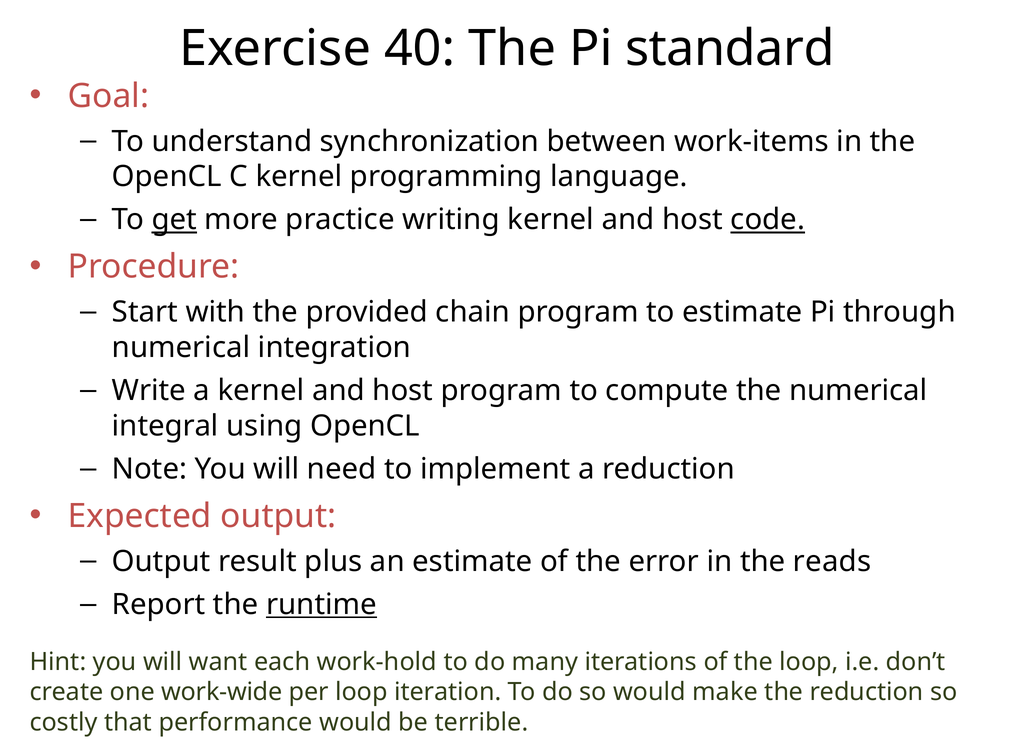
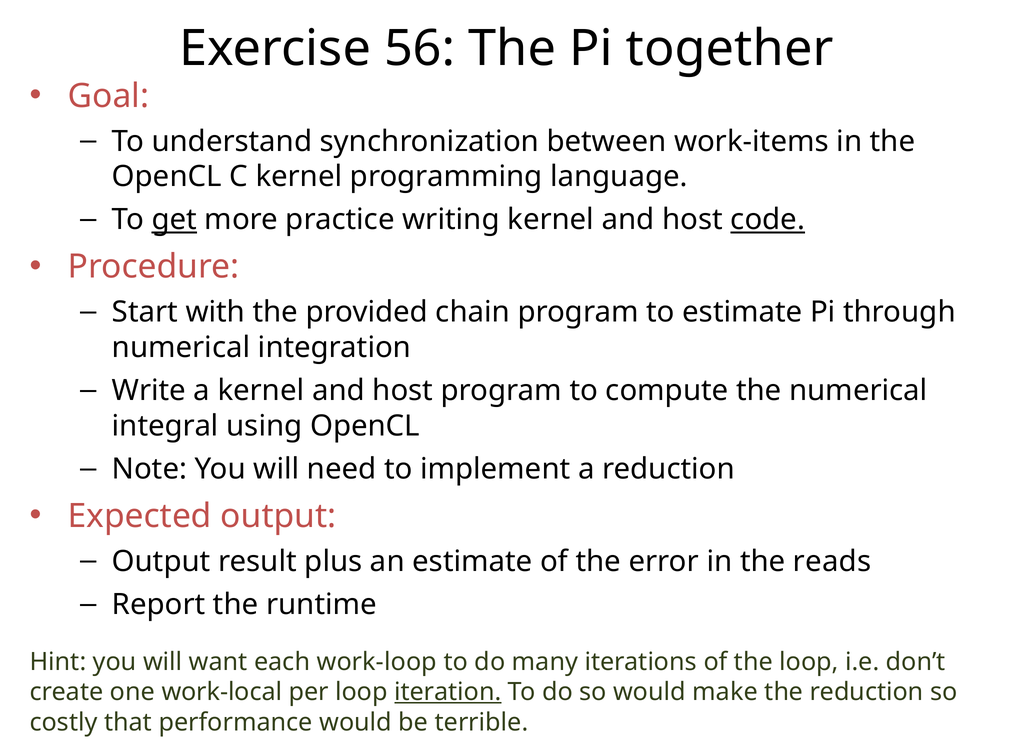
40: 40 -> 56
standard: standard -> together
runtime underline: present -> none
work-hold: work-hold -> work-loop
work-wide: work-wide -> work-local
iteration underline: none -> present
